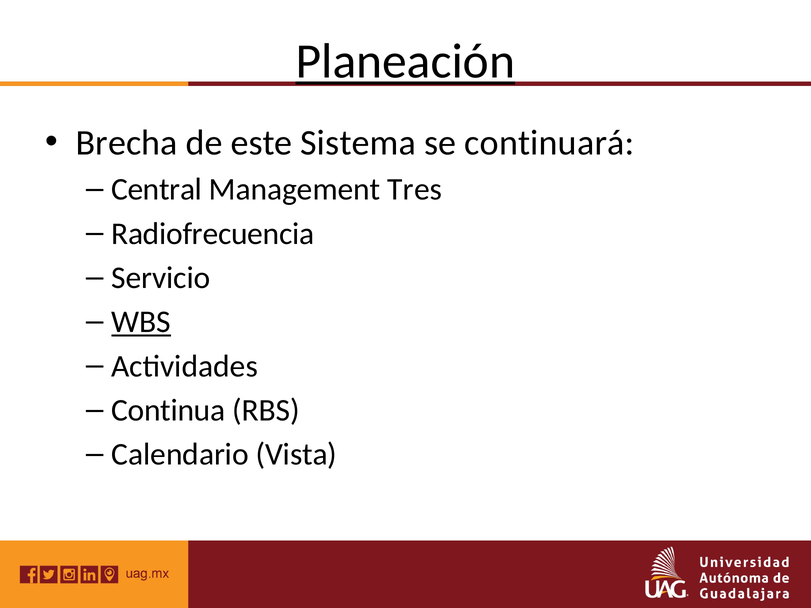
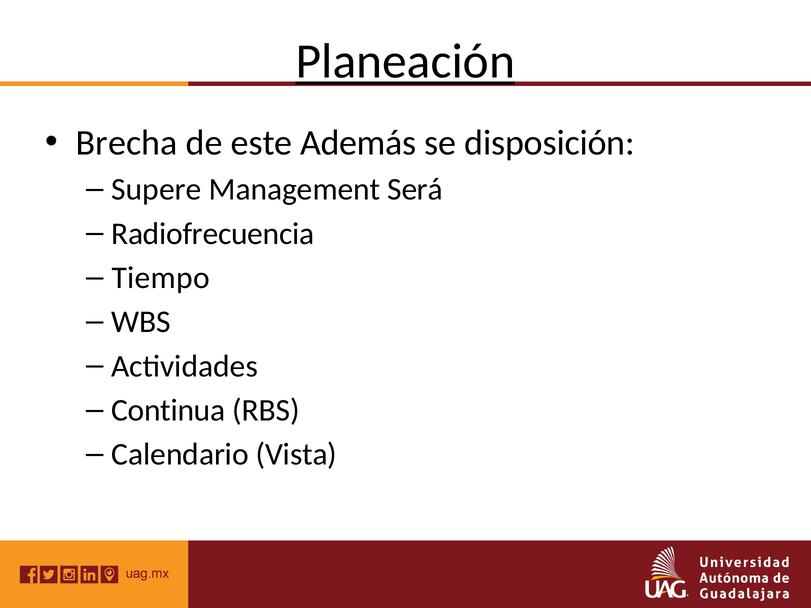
Sistema: Sistema -> Además
continuará: continuará -> disposición
Central: Central -> Supere
Tres: Tres -> Será
Servicio: Servicio -> Tiempo
WBS underline: present -> none
